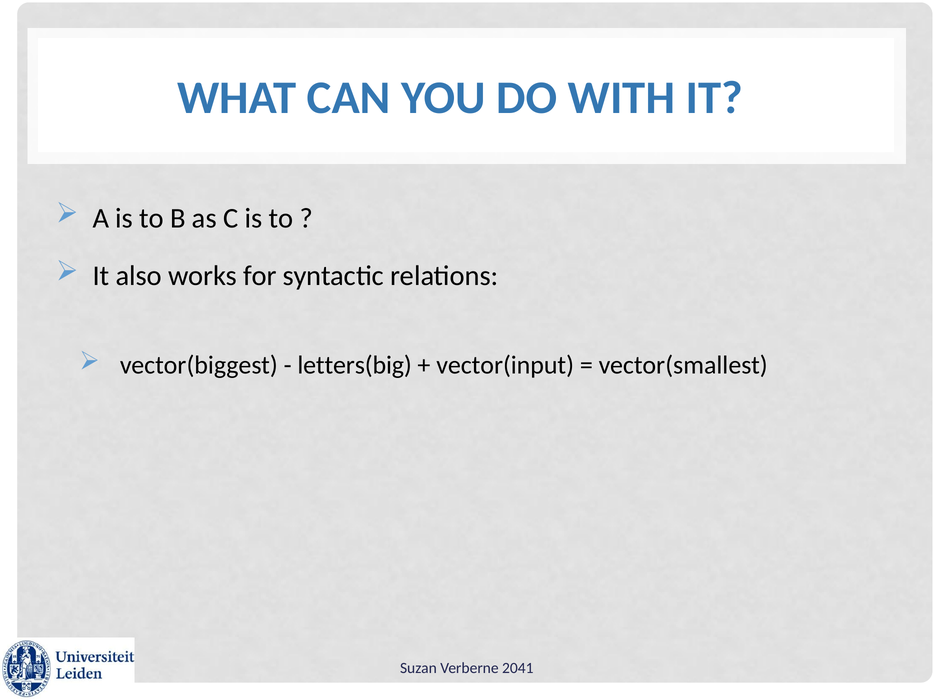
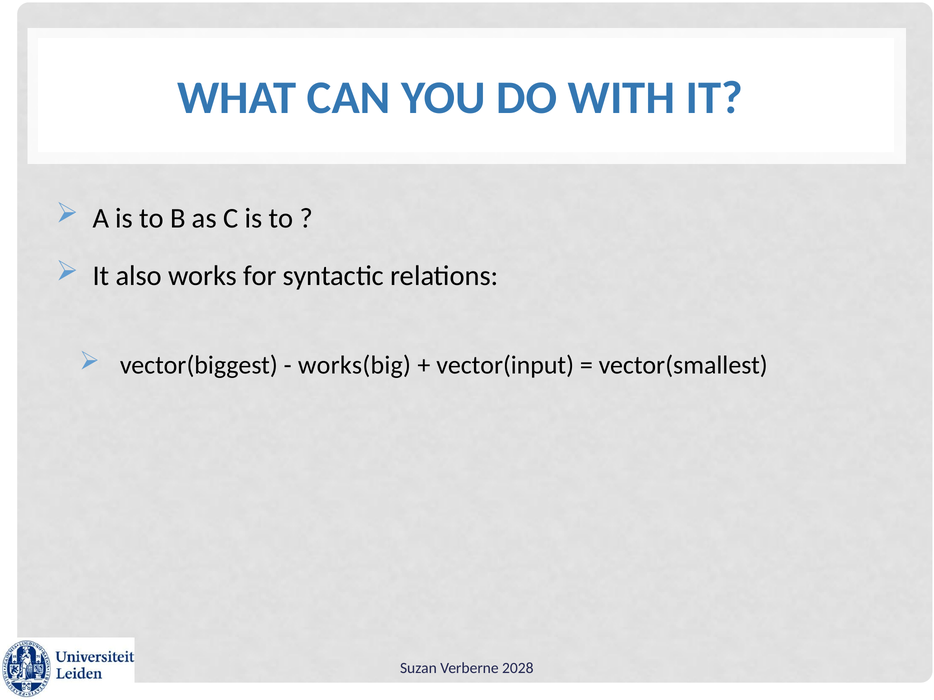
letters(big: letters(big -> works(big
2041: 2041 -> 2028
